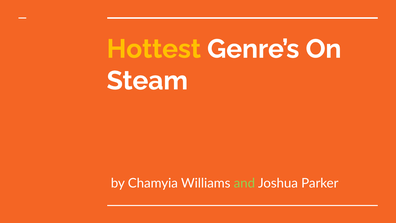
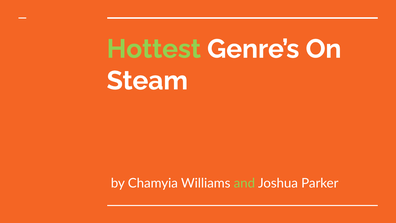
Hottest colour: yellow -> light green
